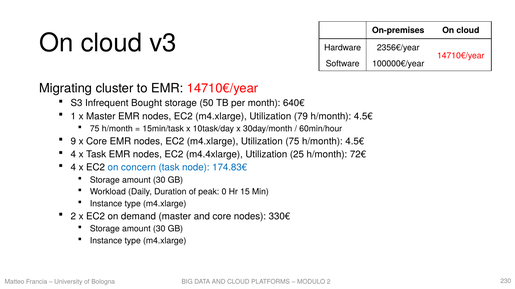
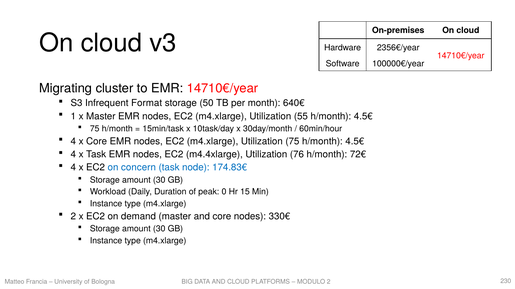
Bought: Bought -> Format
79: 79 -> 55
9 at (73, 142): 9 -> 4
25: 25 -> 76
